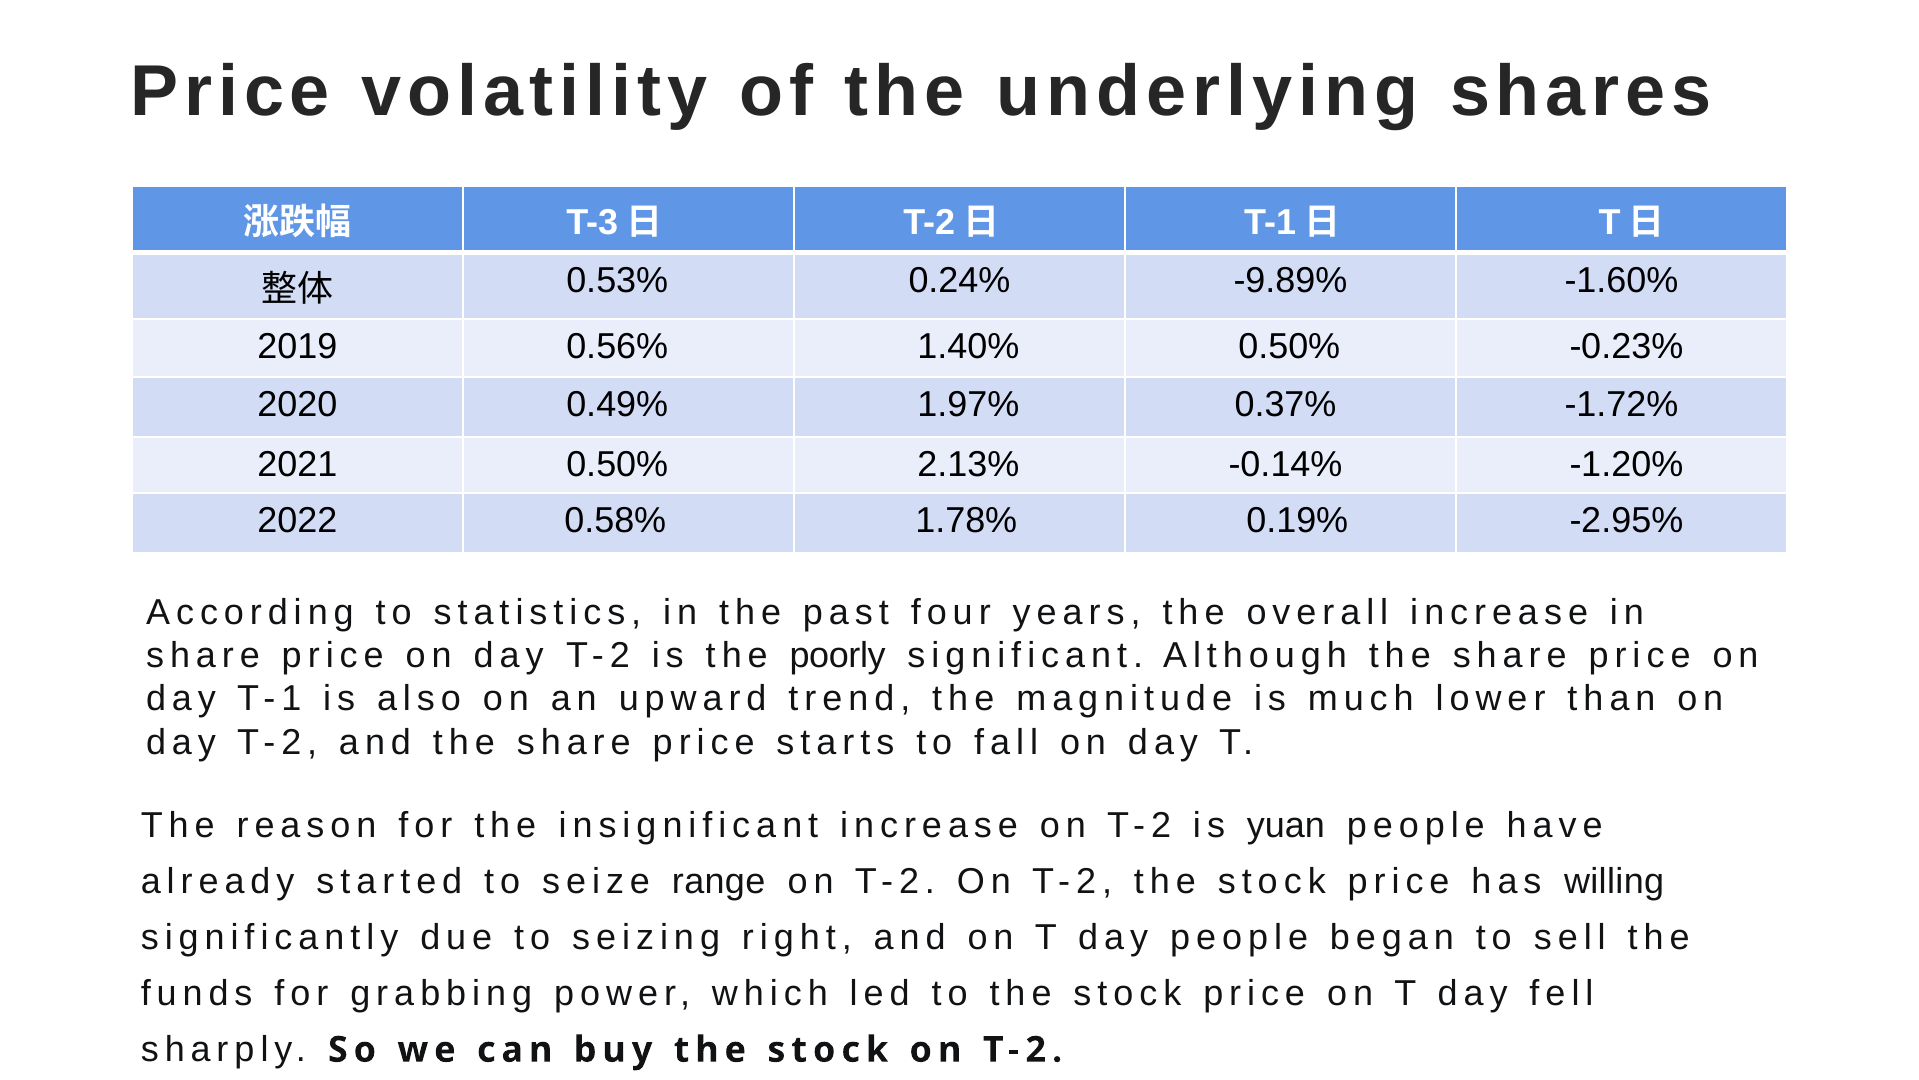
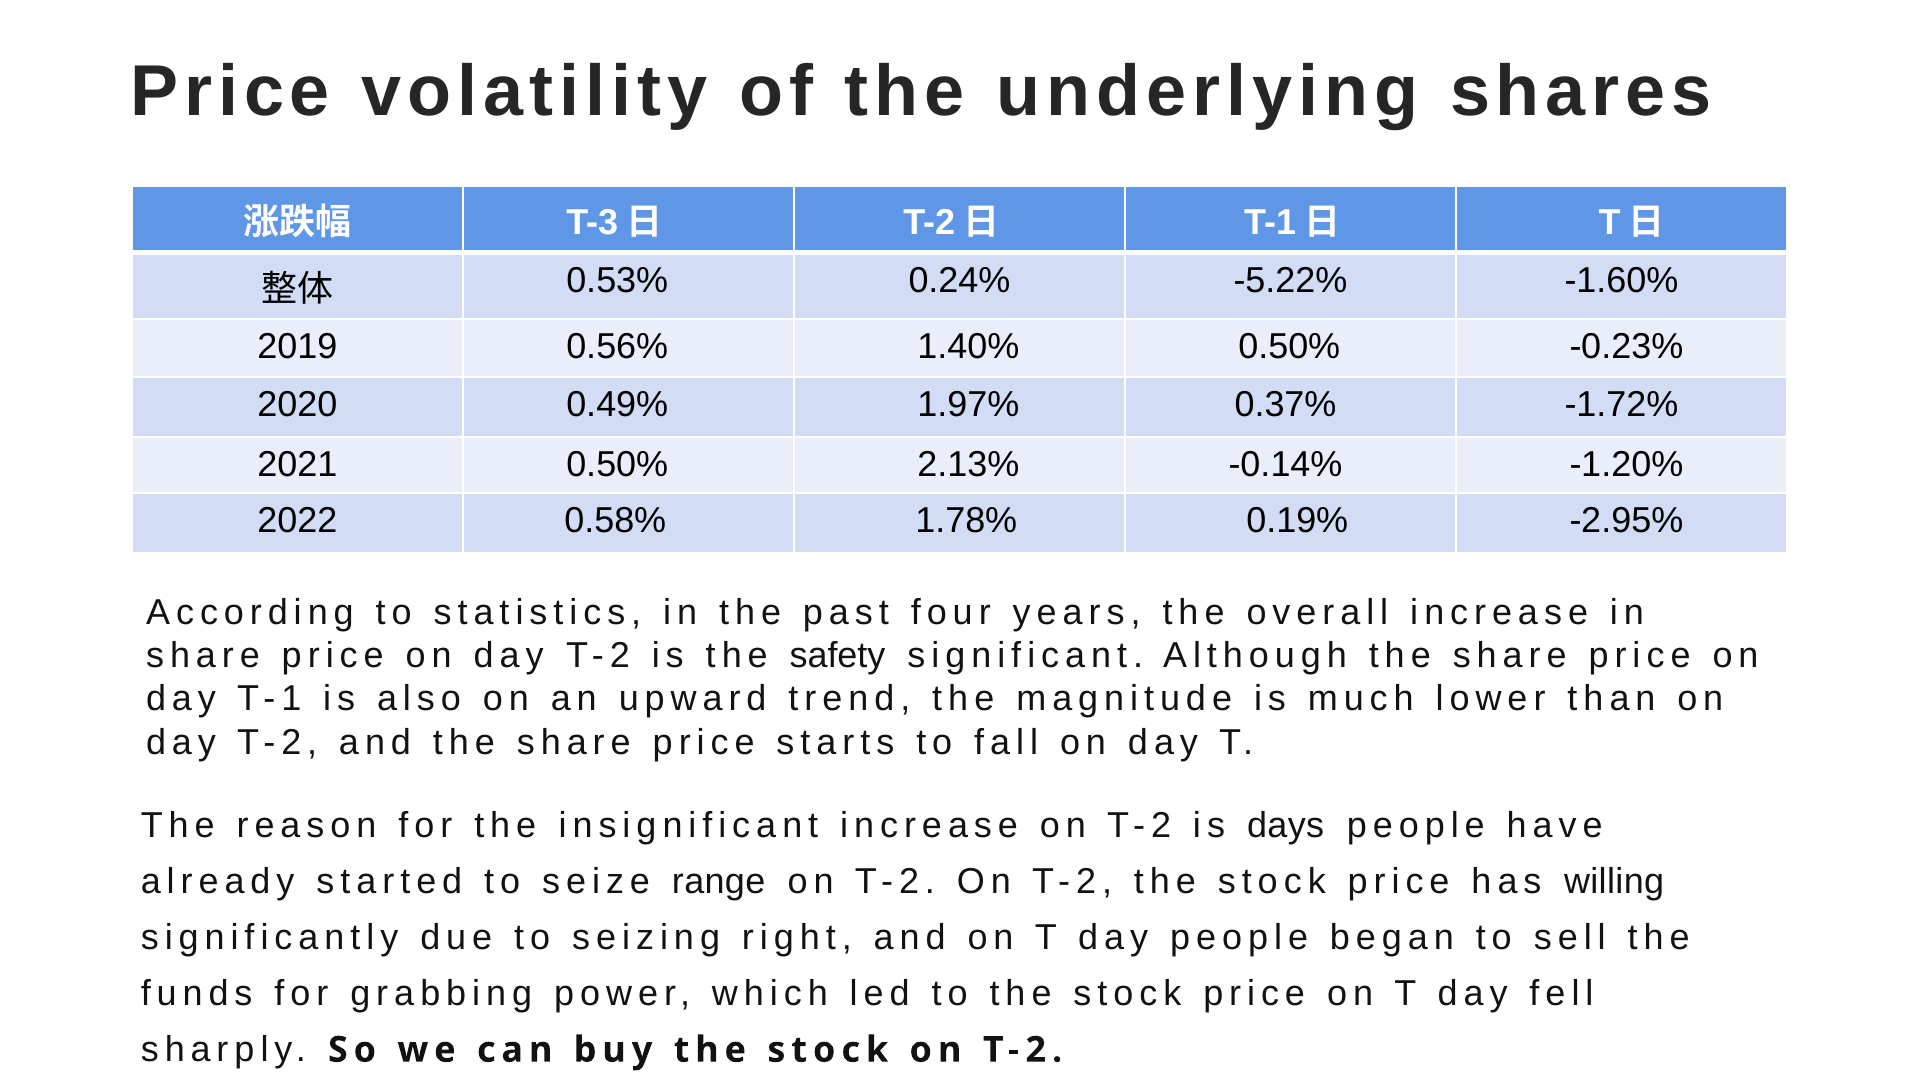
-9.89%: -9.89% -> -5.22%
poorly: poorly -> safety
yuan: yuan -> days
